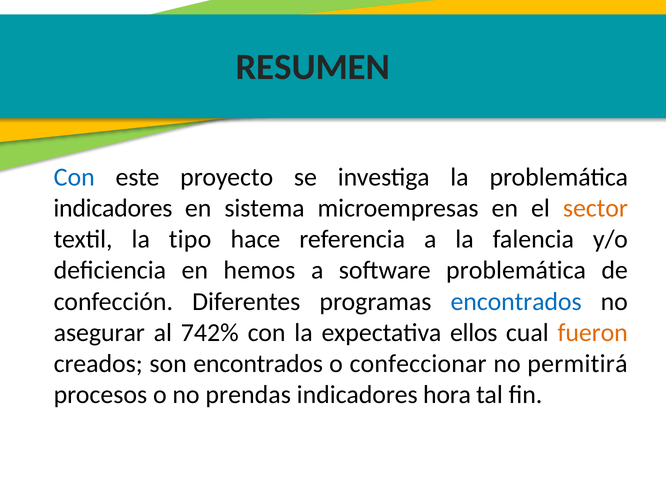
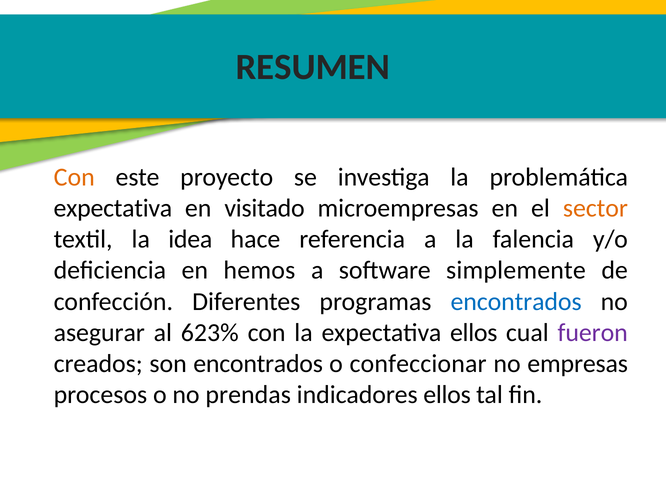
Con at (74, 177) colour: blue -> orange
indicadores at (113, 209): indicadores -> expectativa
sistema: sistema -> visitado
tipo: tipo -> idea
software problemática: problemática -> simplemente
742%: 742% -> 623%
fueron colour: orange -> purple
permitirá: permitirá -> empresas
indicadores hora: hora -> ellos
